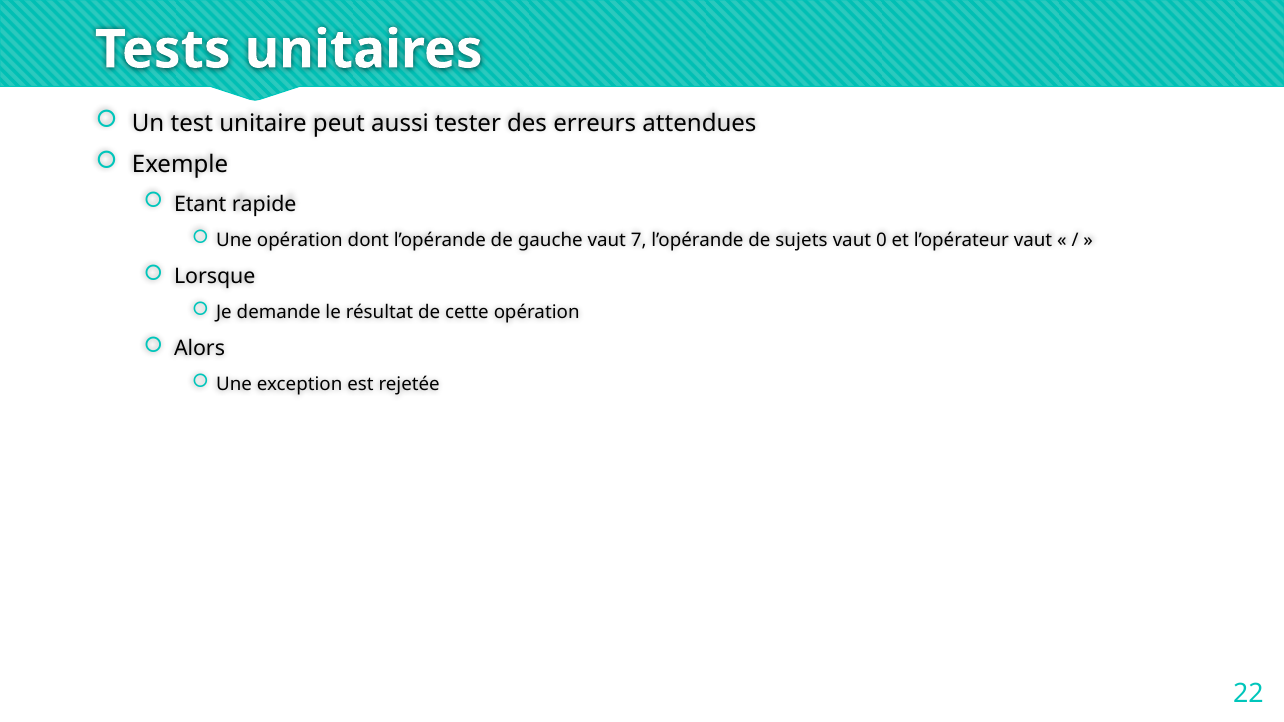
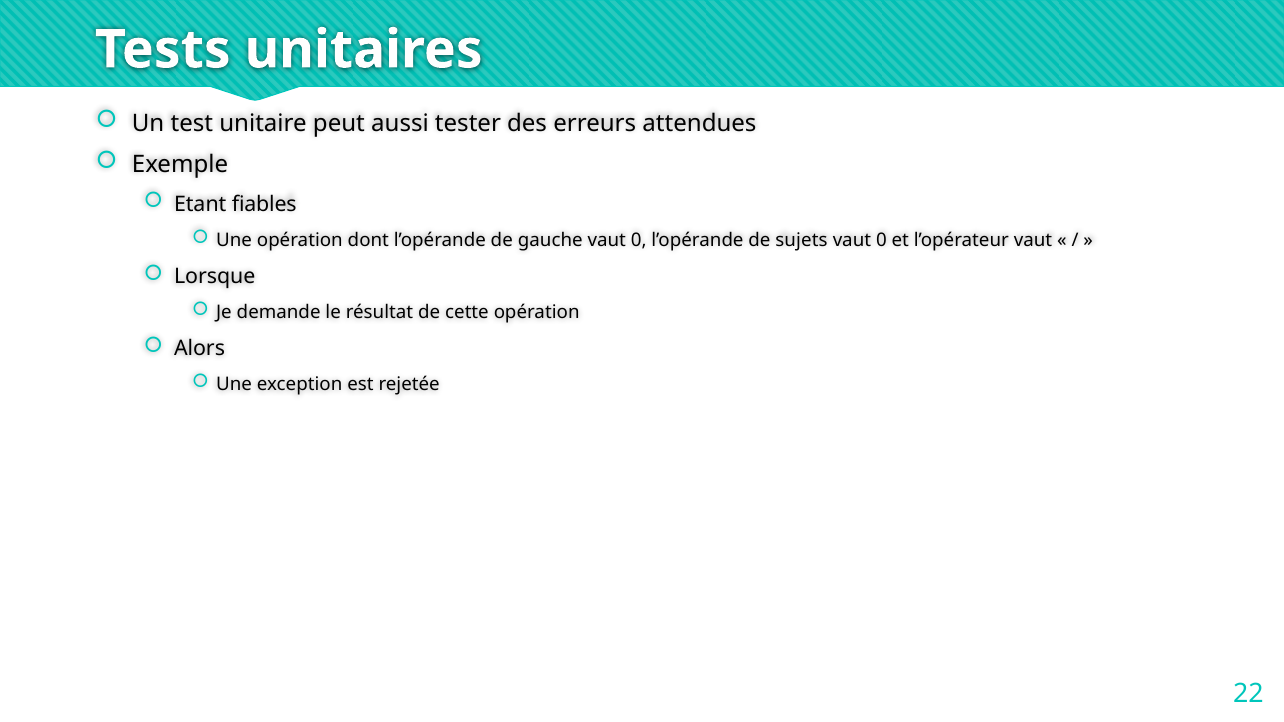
rapide: rapide -> fiables
gauche vaut 7: 7 -> 0
